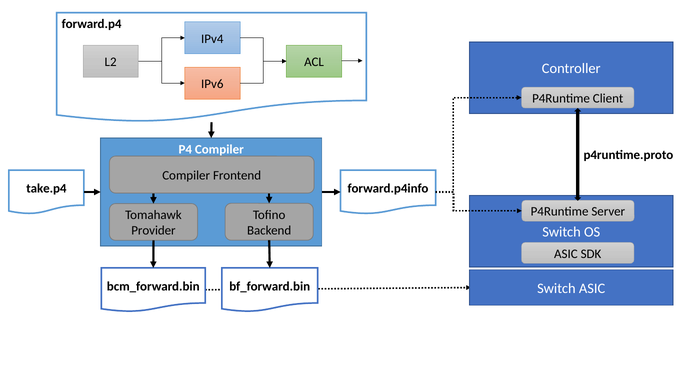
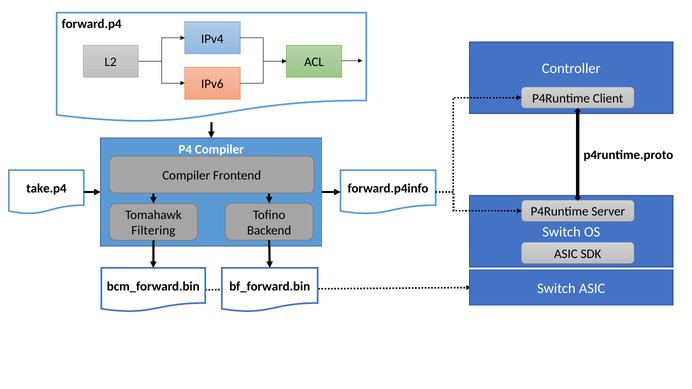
Provider: Provider -> Filtering
